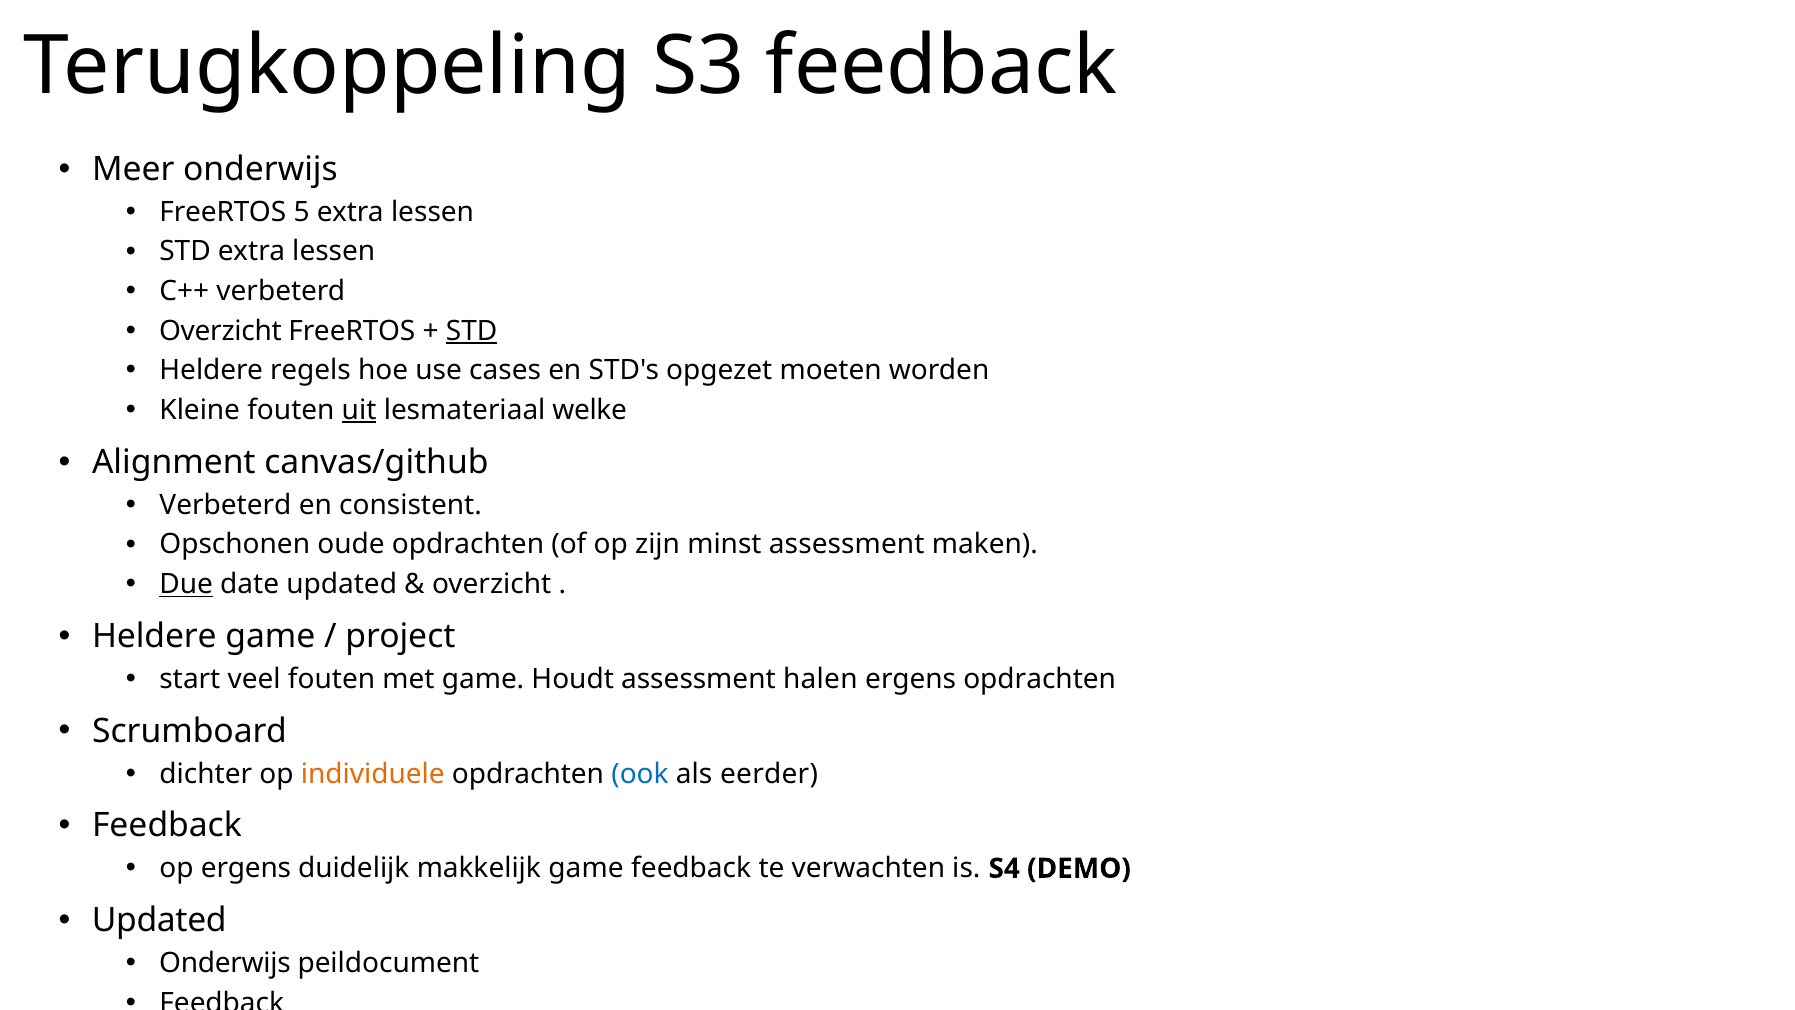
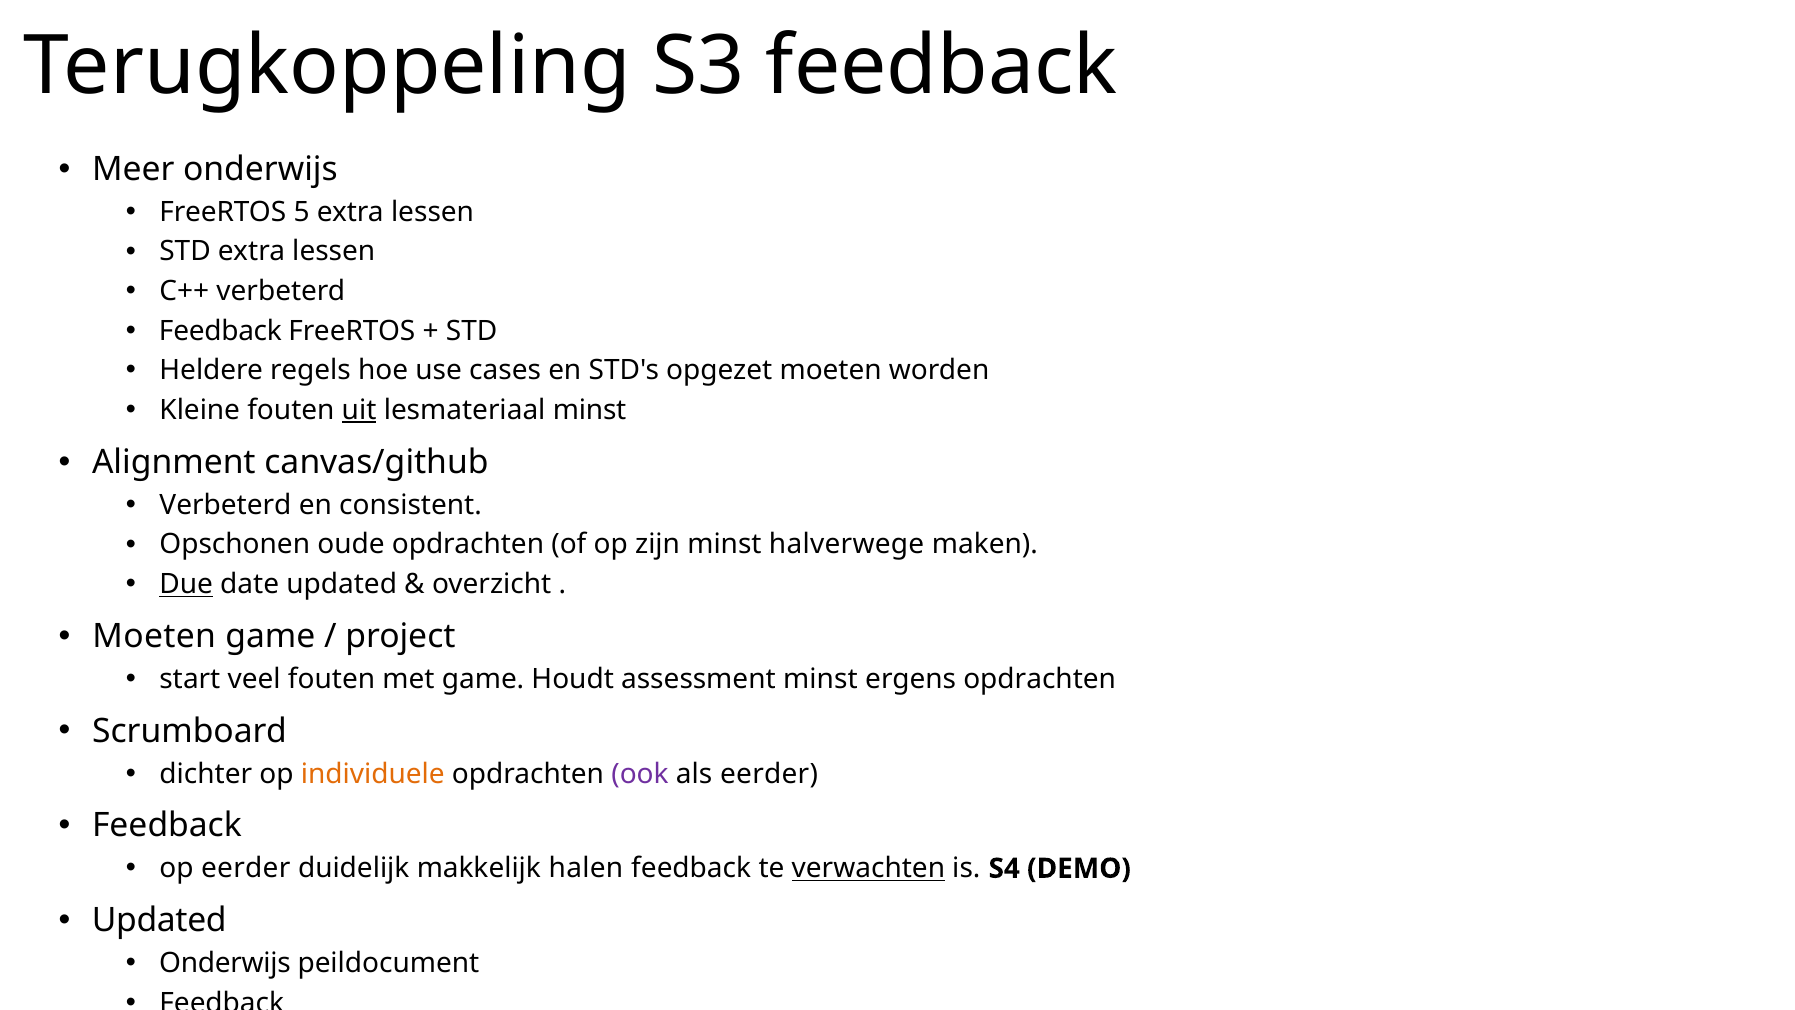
Overzicht at (220, 331): Overzicht -> Feedback
STD at (472, 331) underline: present -> none
lesmateriaal welke: welke -> minst
minst assessment: assessment -> halverwege
Heldere at (154, 636): Heldere -> Moeten
assessment halen: halen -> minst
ook colour: blue -> purple
op ergens: ergens -> eerder
makkelijk game: game -> halen
verwachten underline: none -> present
